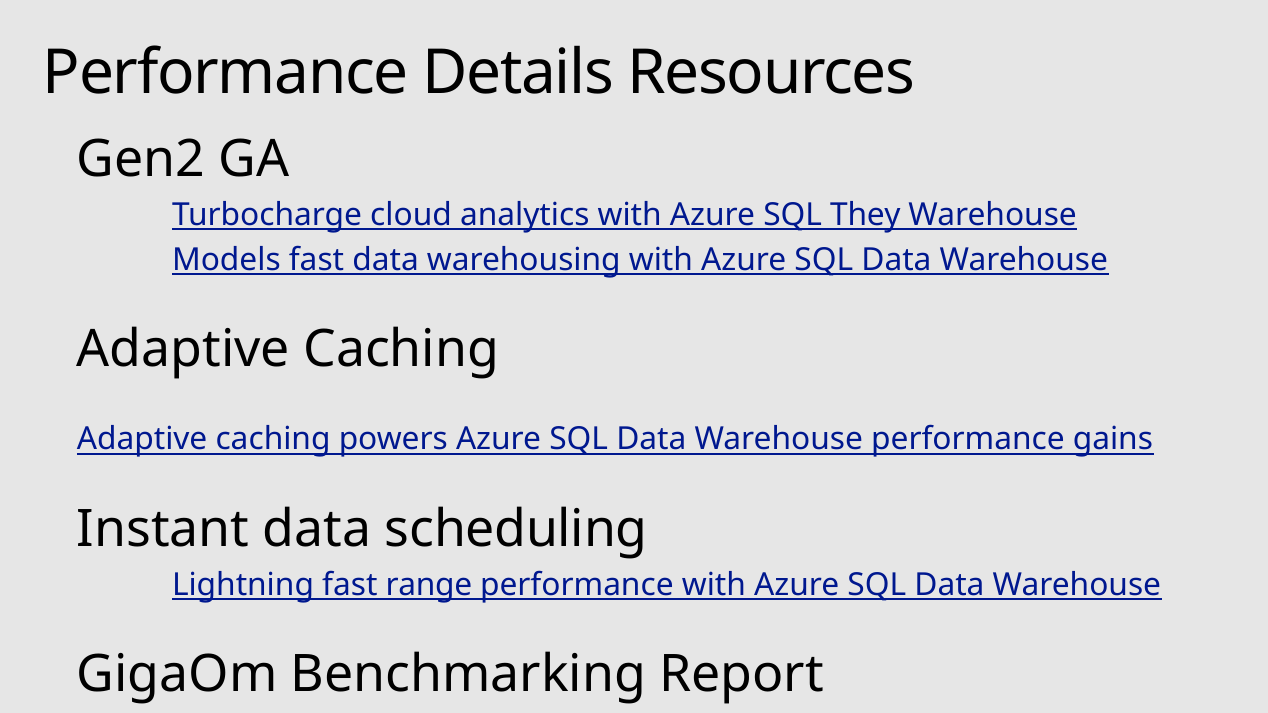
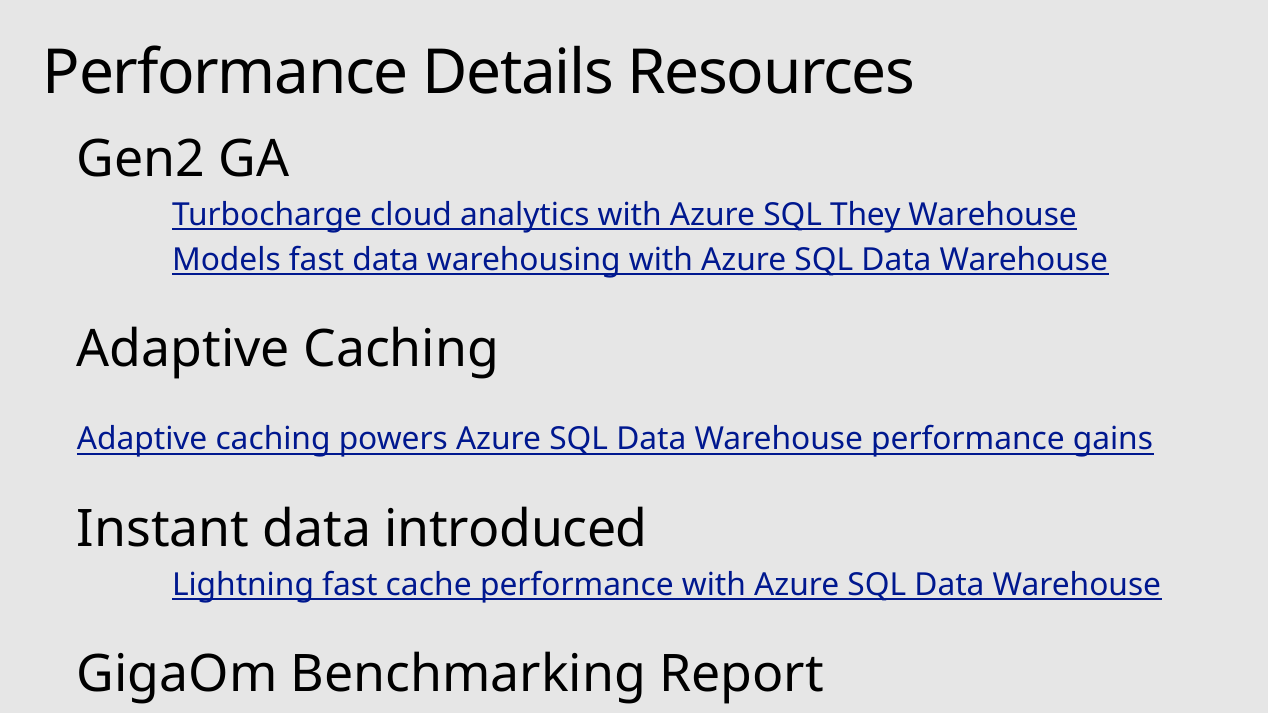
scheduling: scheduling -> introduced
range: range -> cache
